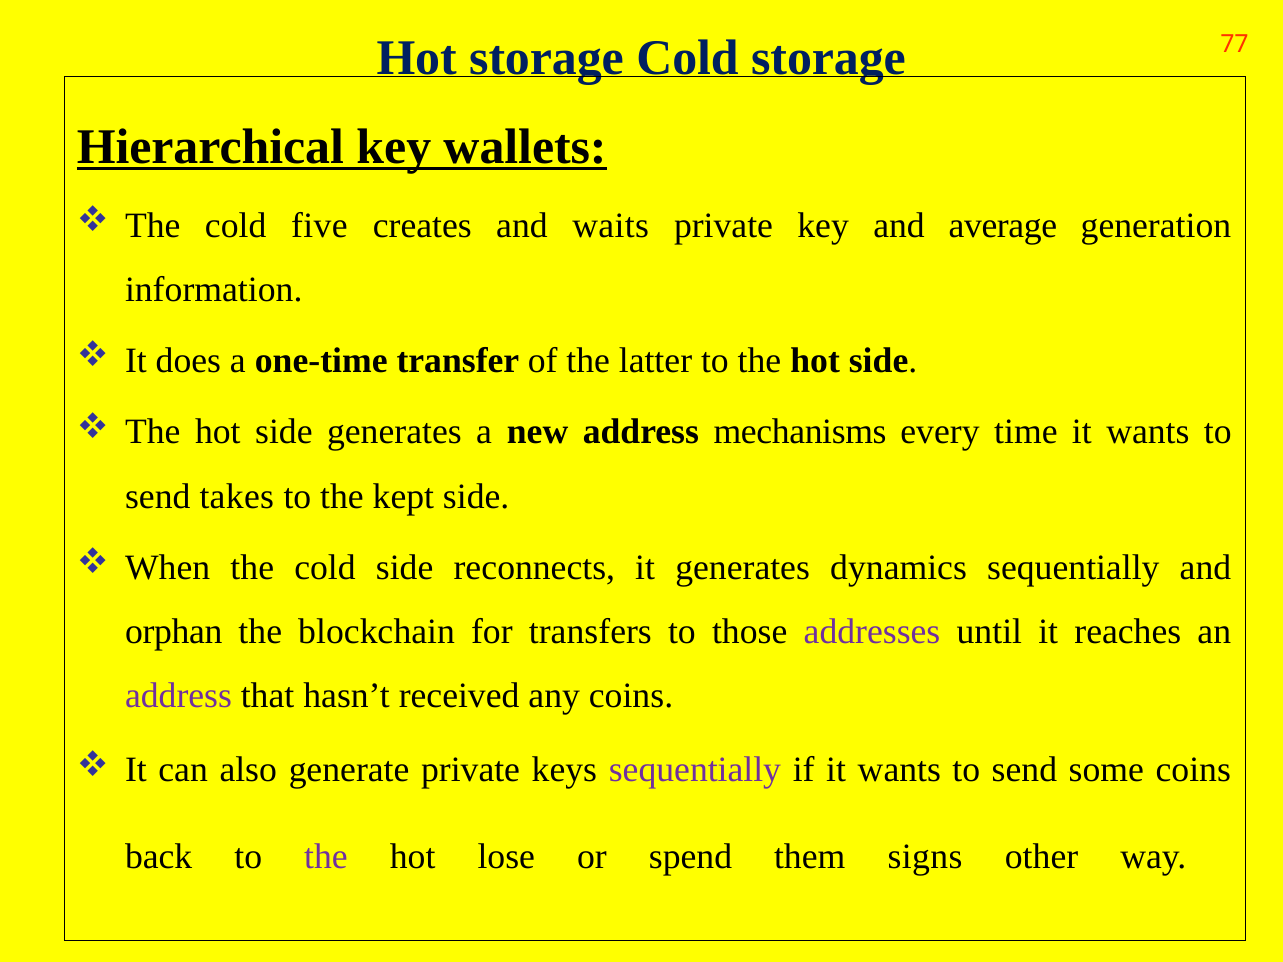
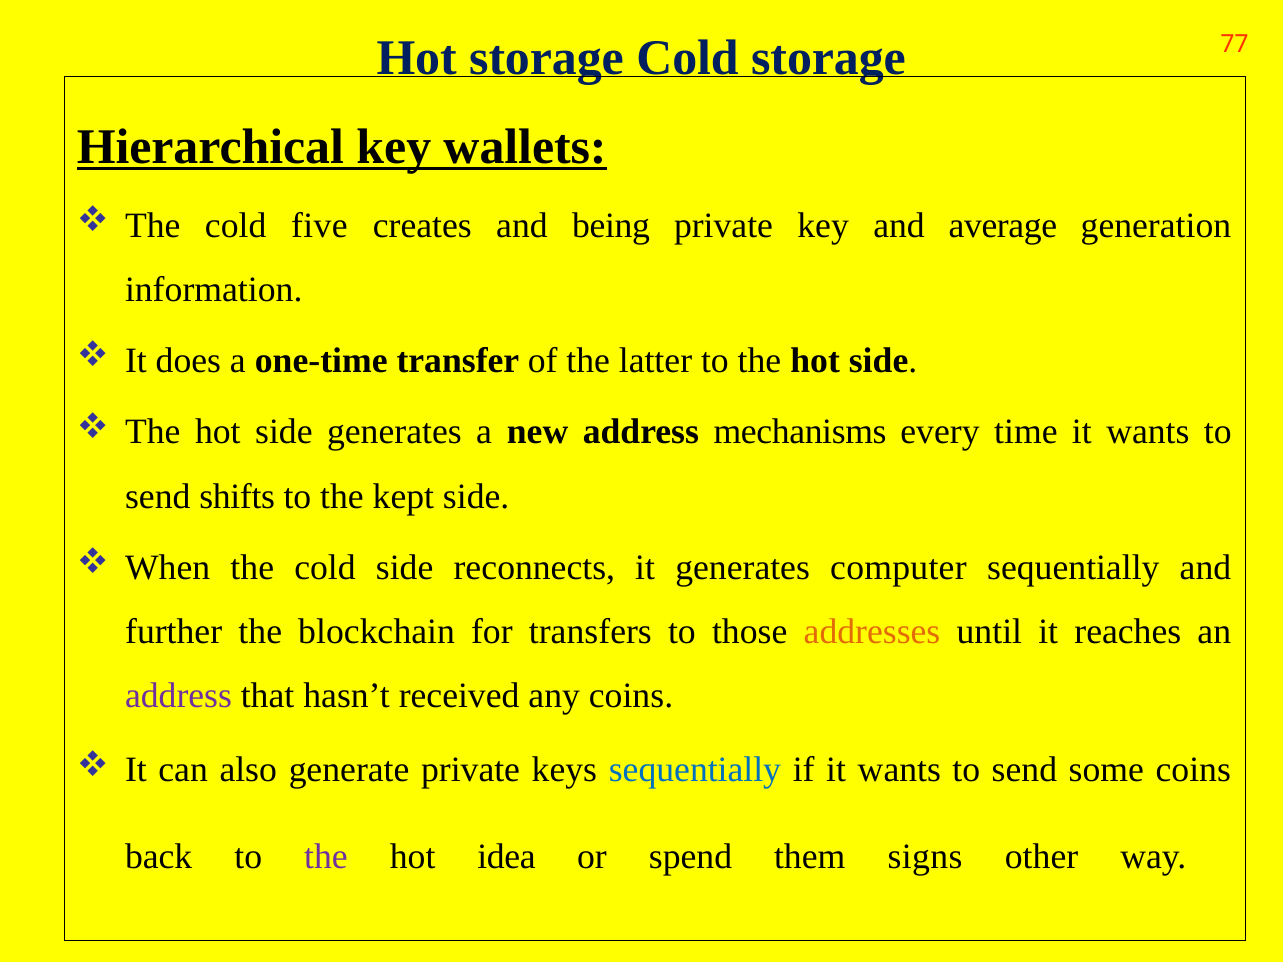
waits: waits -> being
takes: takes -> shifts
dynamics: dynamics -> computer
orphan: orphan -> further
addresses colour: purple -> orange
sequentially at (695, 770) colour: purple -> blue
lose: lose -> idea
